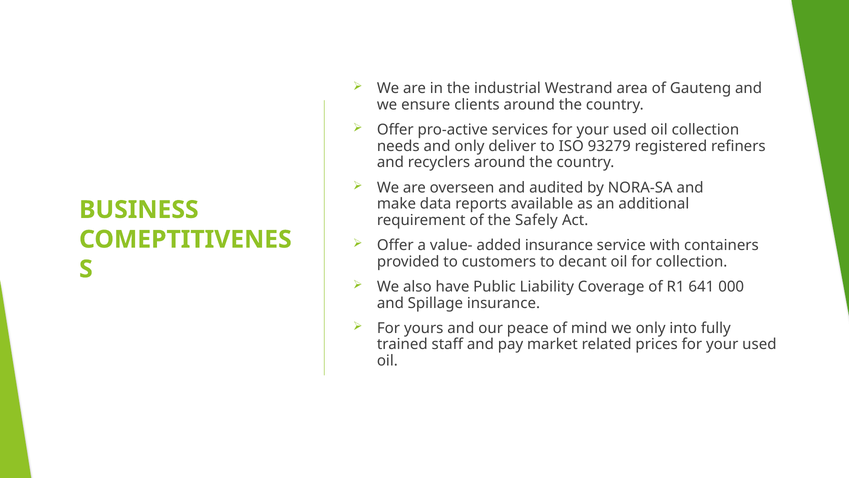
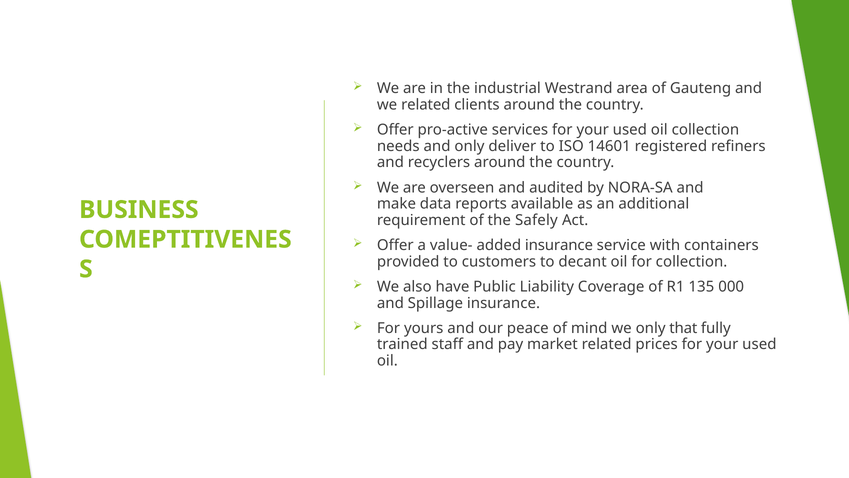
we ensure: ensure -> related
93279: 93279 -> 14601
641: 641 -> 135
into: into -> that
